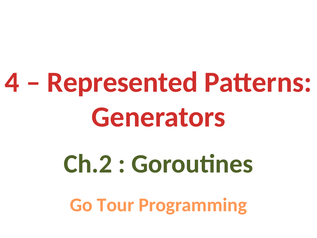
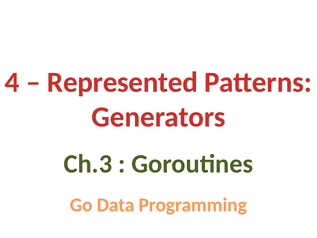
Ch.2: Ch.2 -> Ch.3
Tour: Tour -> Data
